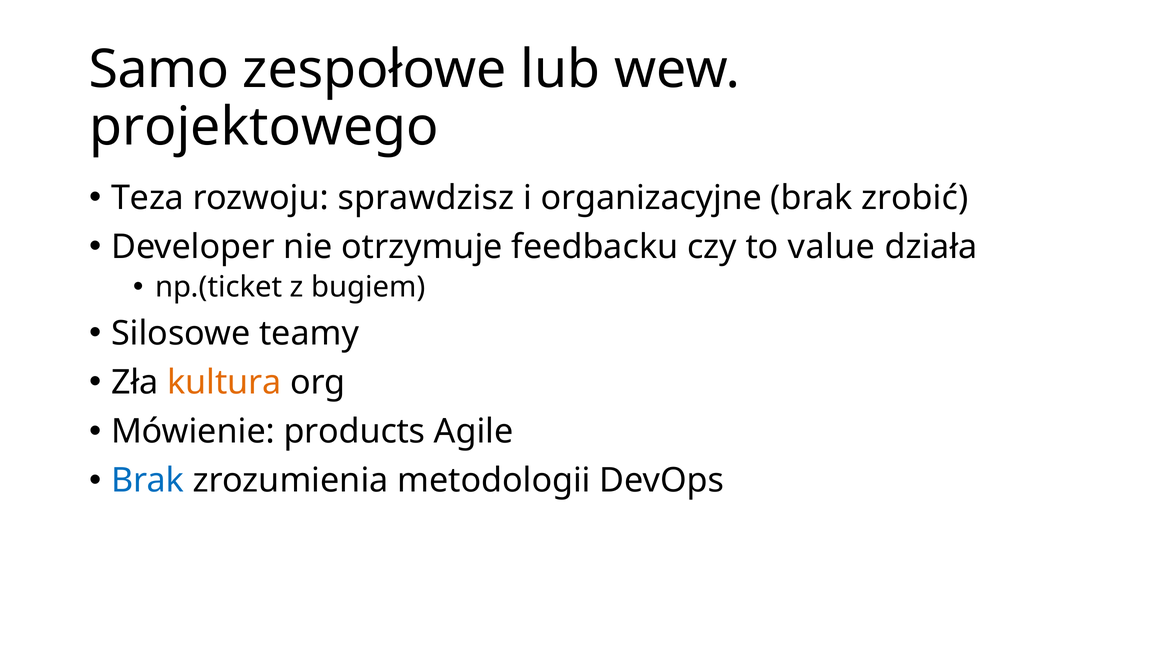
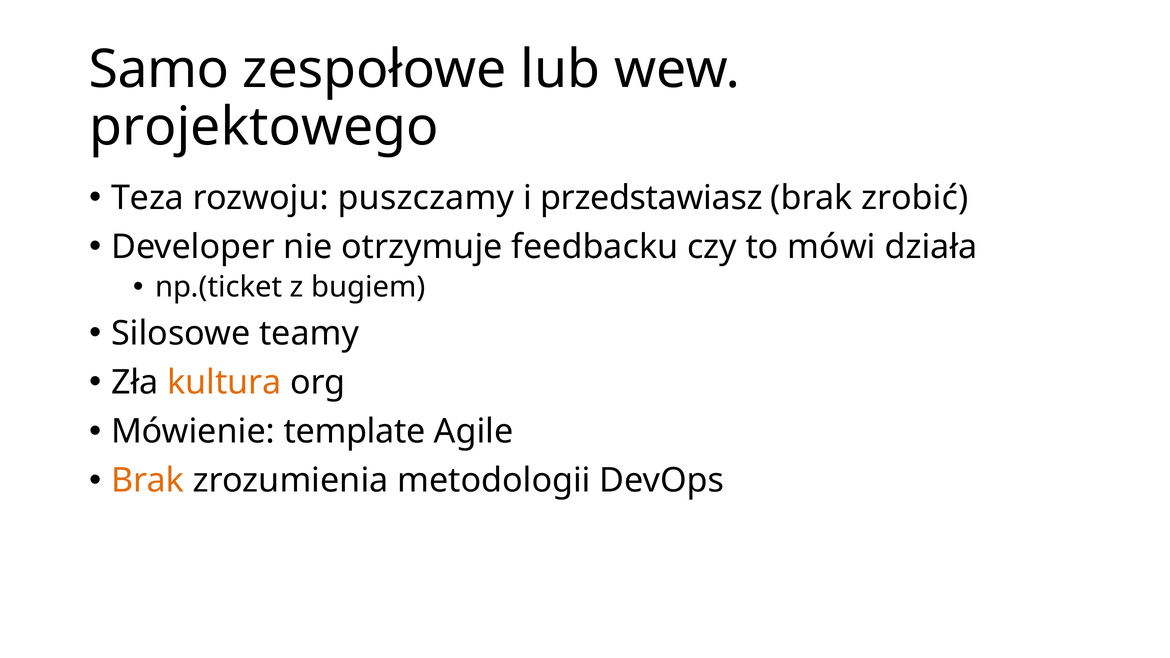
sprawdzisz: sprawdzisz -> puszczamy
organizacyjne: organizacyjne -> przedstawiasz
value: value -> mówi
products: products -> template
Brak at (148, 481) colour: blue -> orange
